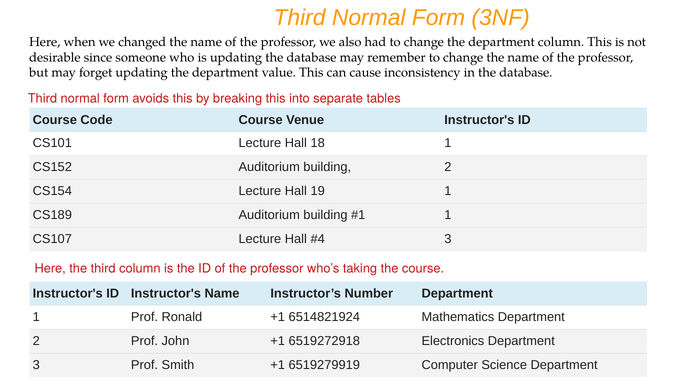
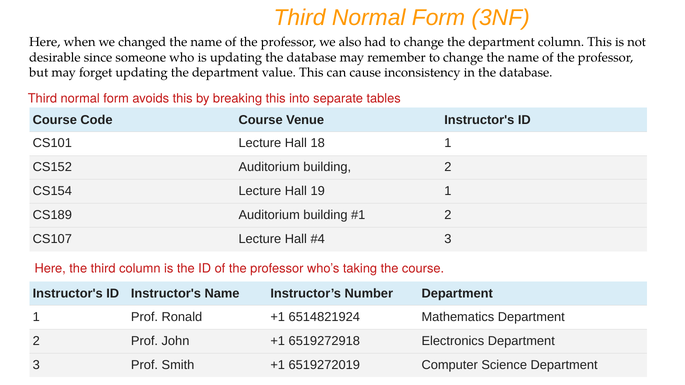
1 at (448, 215): 1 -> 2
6519279919: 6519279919 -> 6519272019
